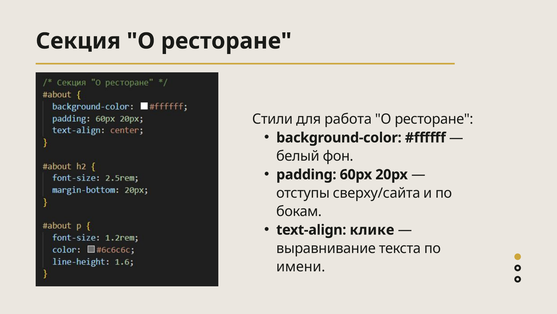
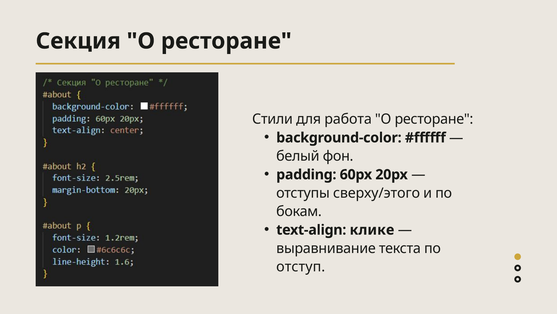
сверху/сайта: сверху/сайта -> сверху/этого
имени: имени -> отступ
